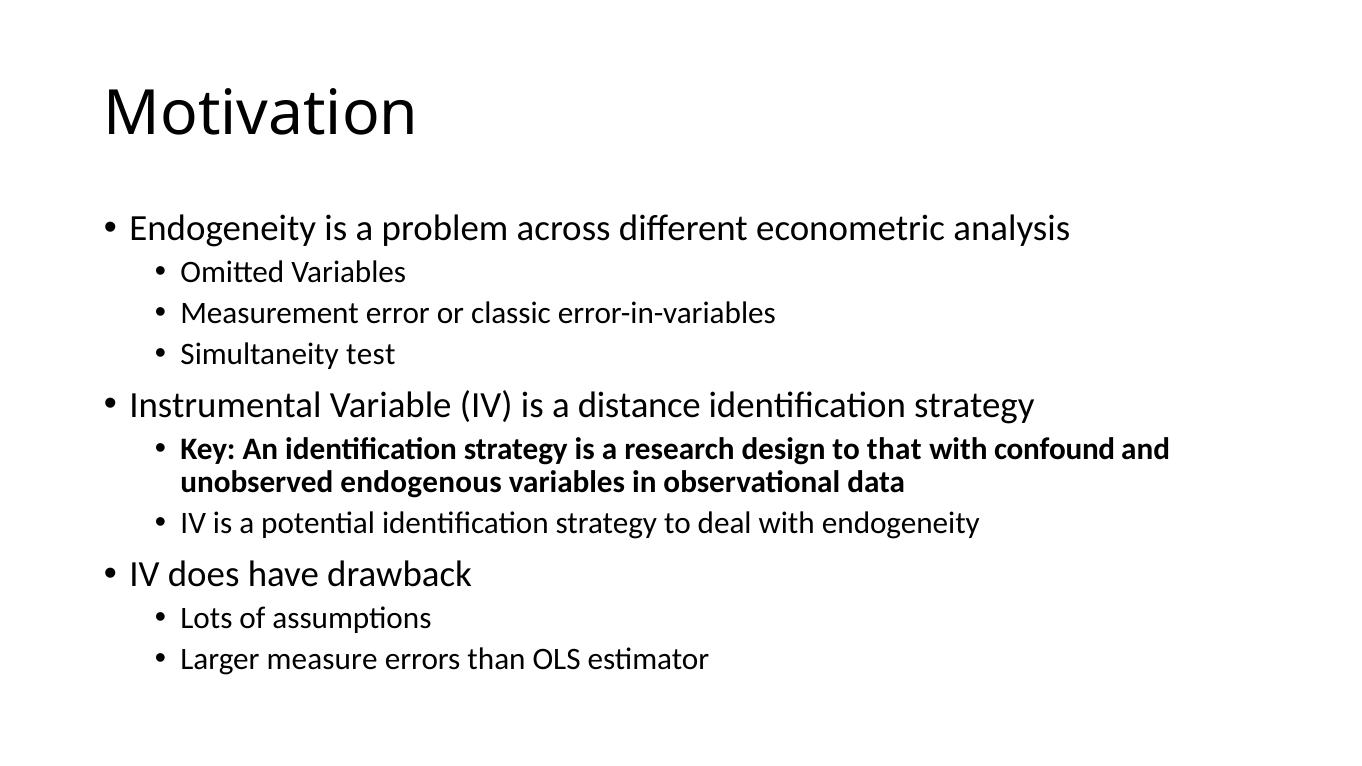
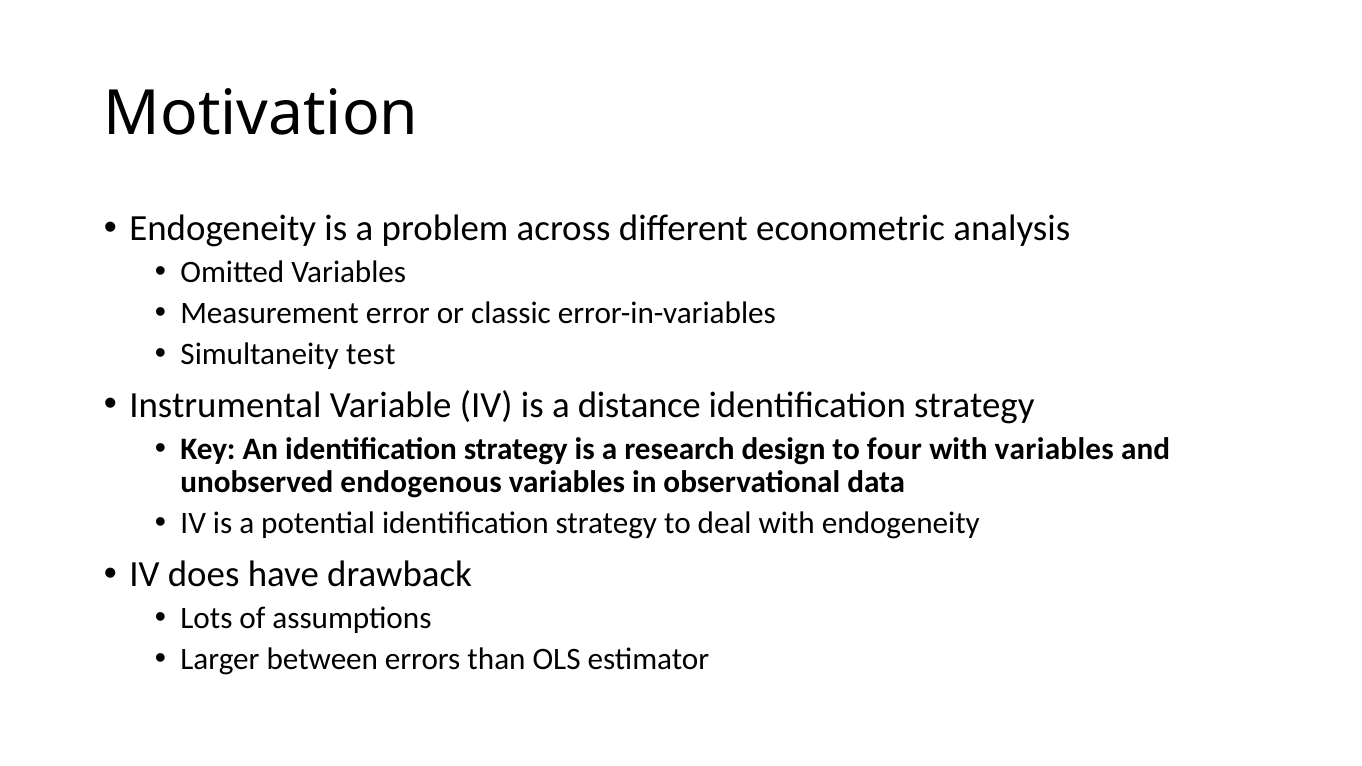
that: that -> four
with confound: confound -> variables
measure: measure -> between
